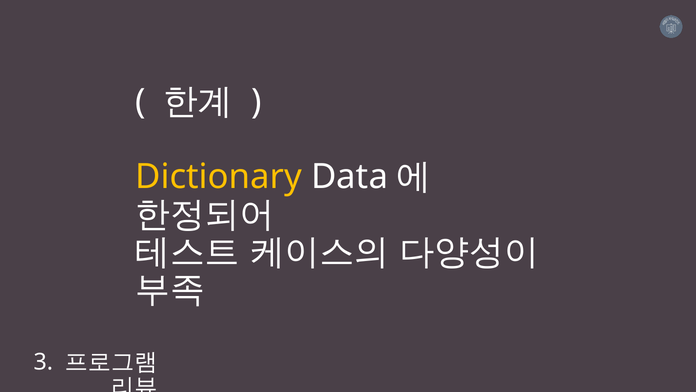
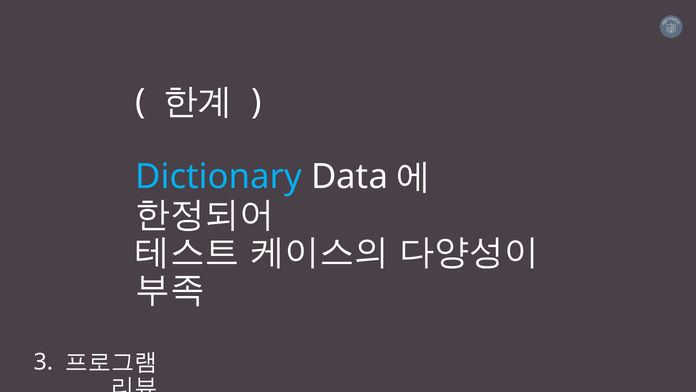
Dictionary colour: yellow -> light blue
